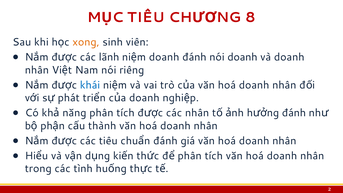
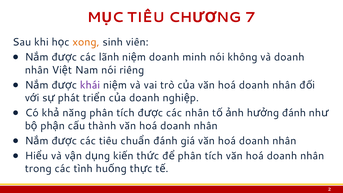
8: 8 -> 7
doanh đánh: đánh -> minh
nói doanh: doanh -> không
khái colour: blue -> purple
